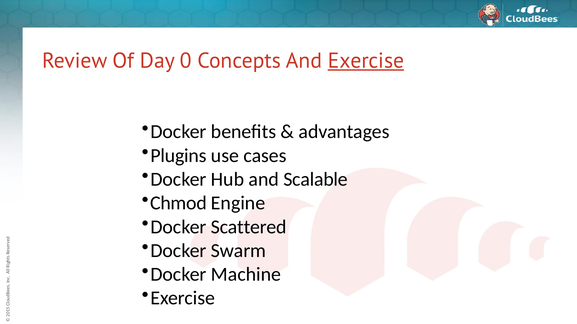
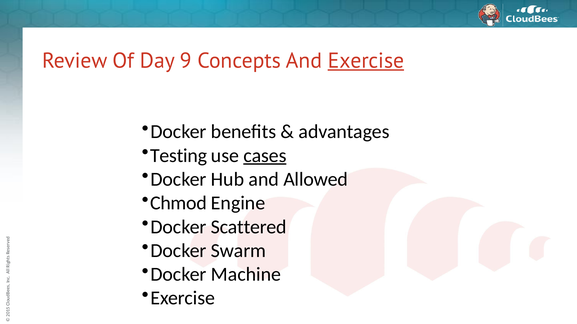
Day 0: 0 -> 9
Plugins: Plugins -> Testing
cases underline: none -> present
Scalable: Scalable -> Allowed
